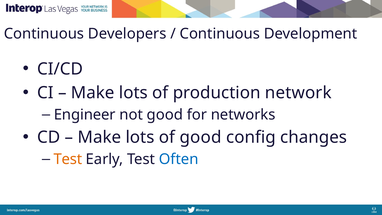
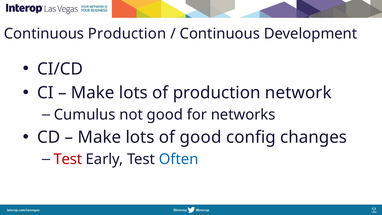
Continuous Developers: Developers -> Production
Engineer: Engineer -> Cumulus
Test at (68, 159) colour: orange -> red
